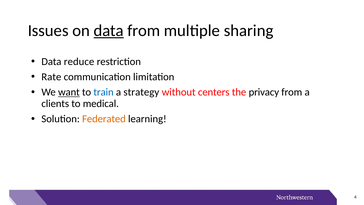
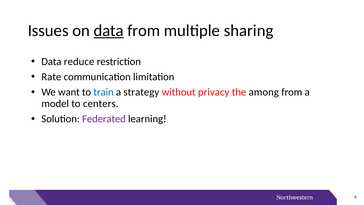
want underline: present -> none
centers: centers -> privacy
privacy: privacy -> among
clients: clients -> model
medical: medical -> centers
Federated colour: orange -> purple
